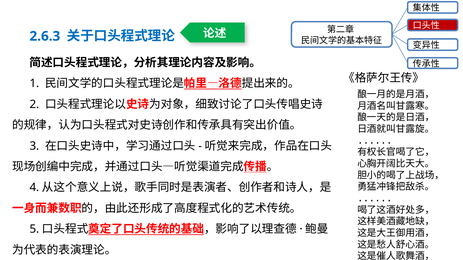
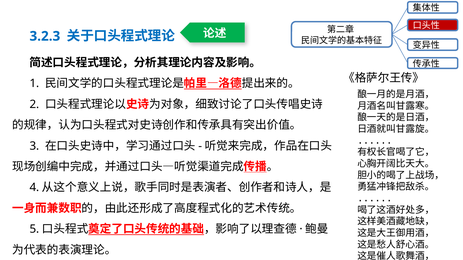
2.6.3: 2.6.3 -> 3.2.3
